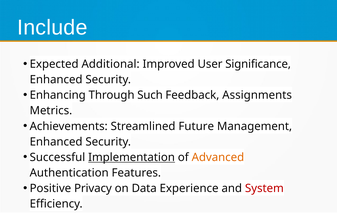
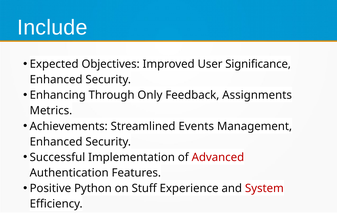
Additional: Additional -> Objectives
Such: Such -> Only
Future: Future -> Events
Implementation underline: present -> none
Advanced colour: orange -> red
Privacy: Privacy -> Python
Data: Data -> Stuff
